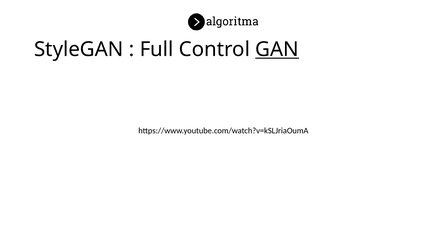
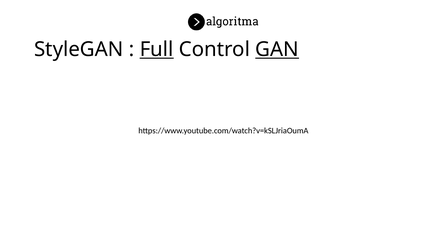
Full underline: none -> present
